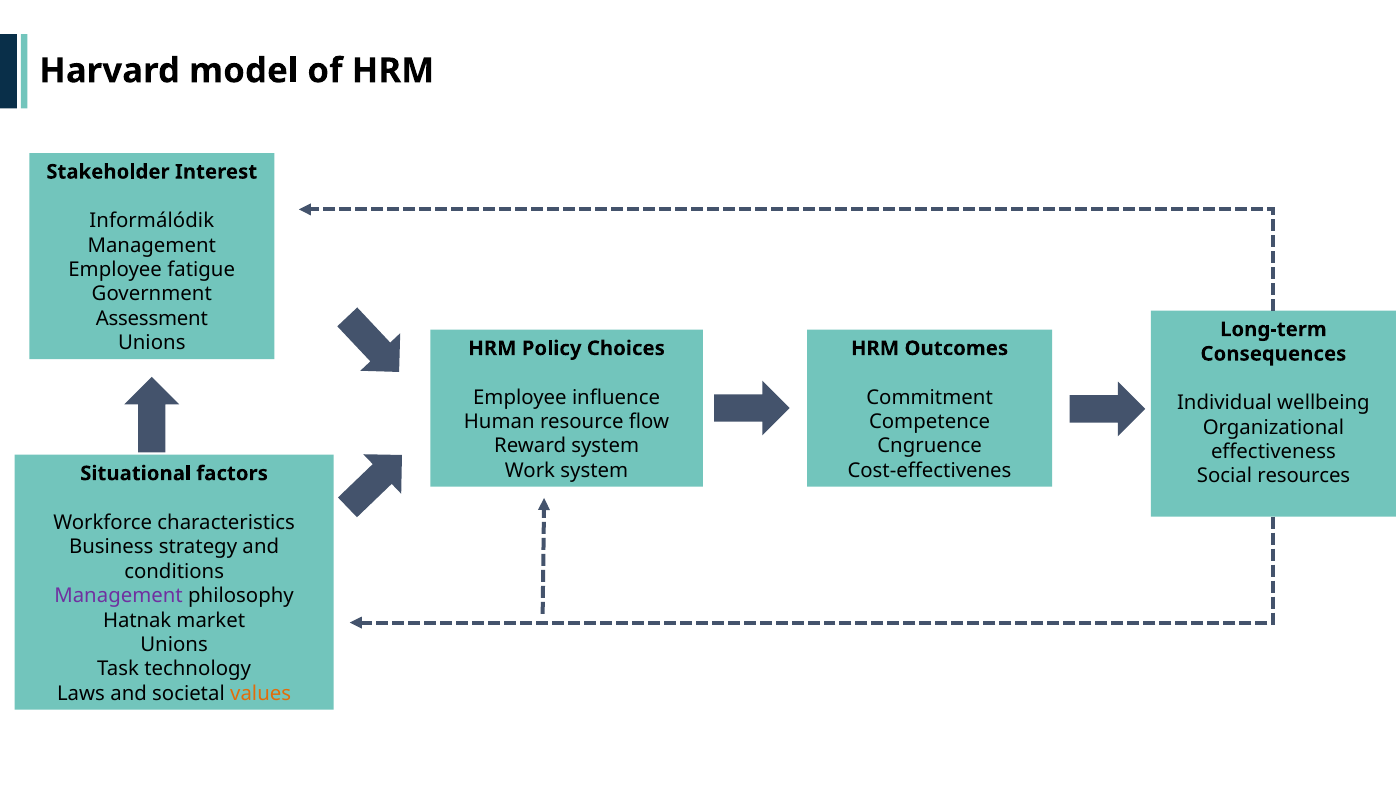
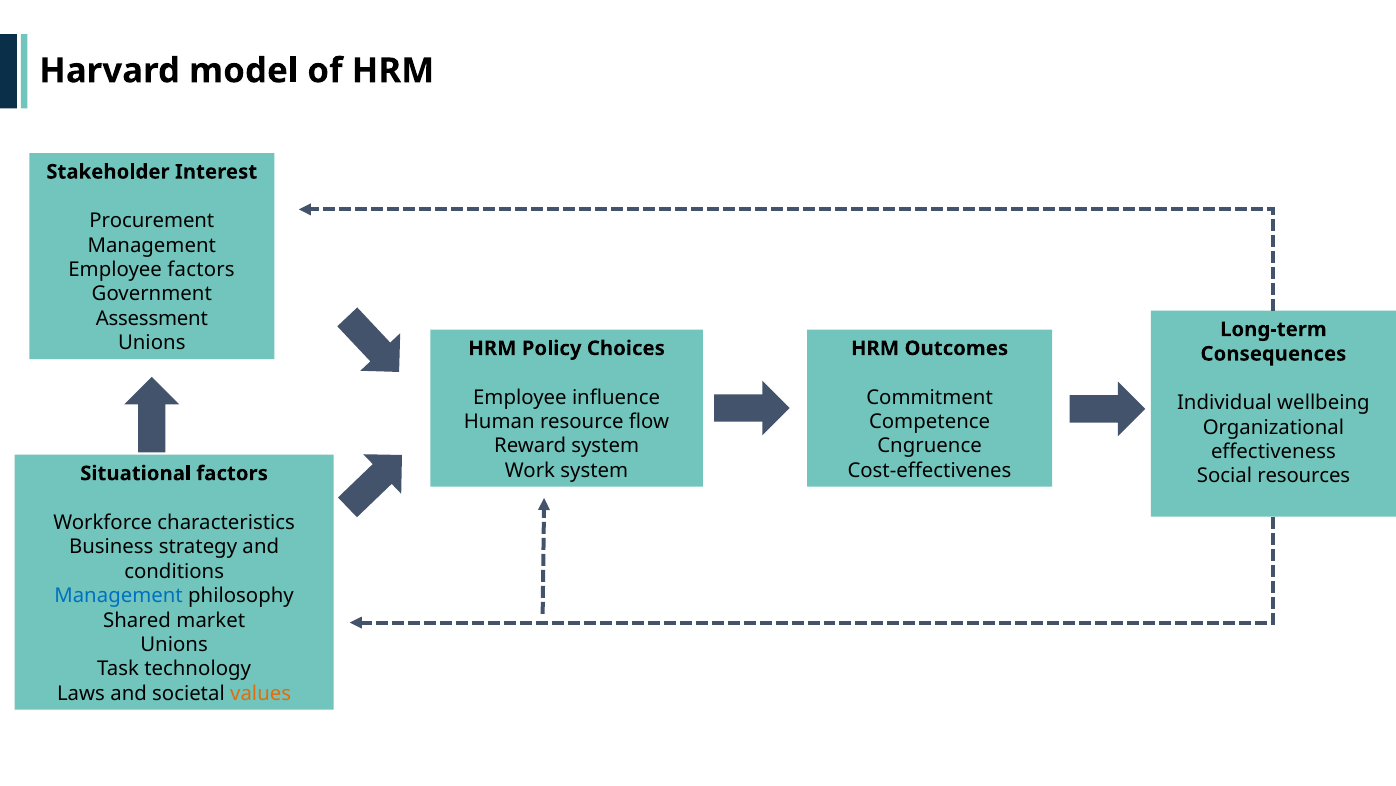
Informálódik: Informálódik -> Procurement
Employee fatigue: fatigue -> factors
Management at (119, 595) colour: purple -> blue
Hatnak: Hatnak -> Shared
